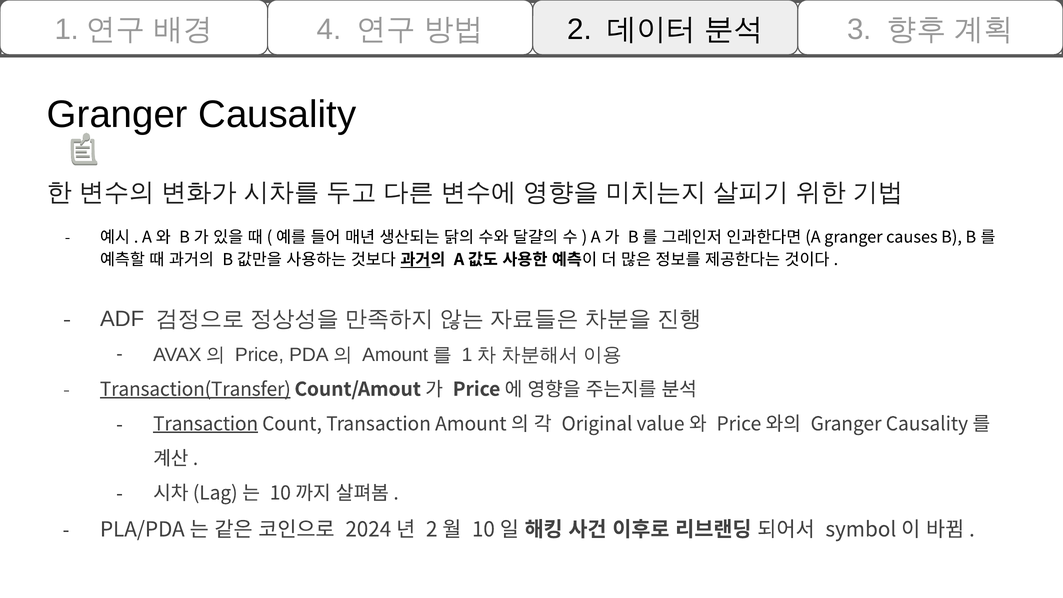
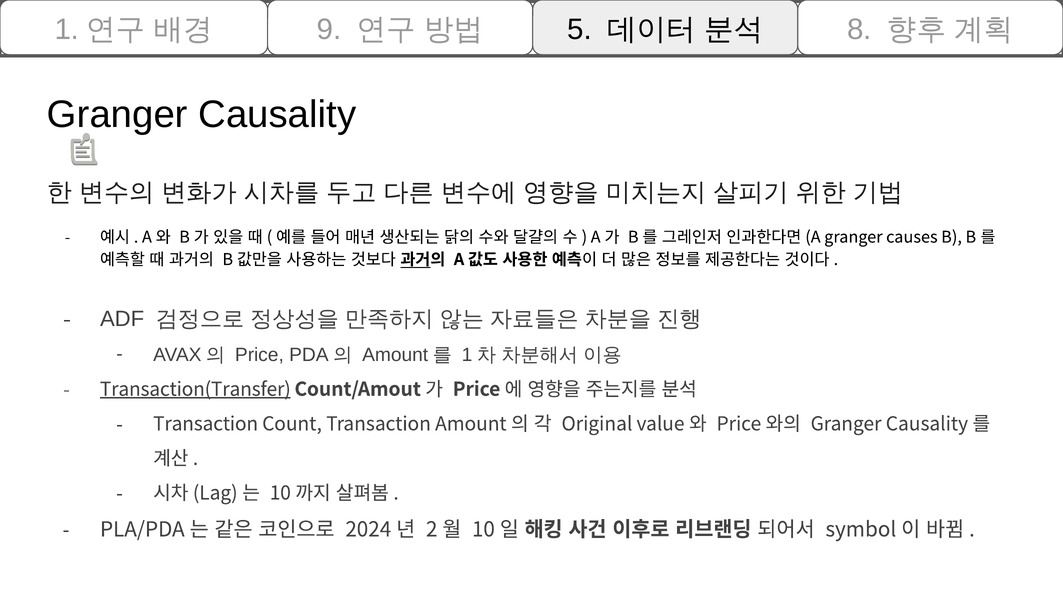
4: 4 -> 9
2: 2 -> 5
3: 3 -> 8
Transaction at (206, 424) underline: present -> none
